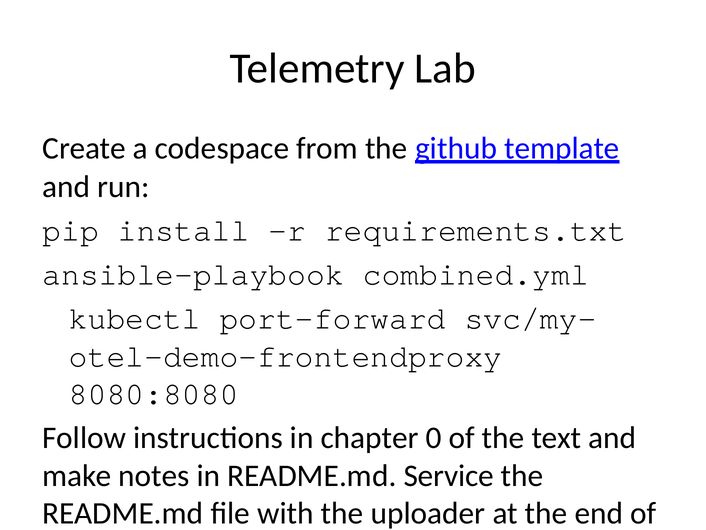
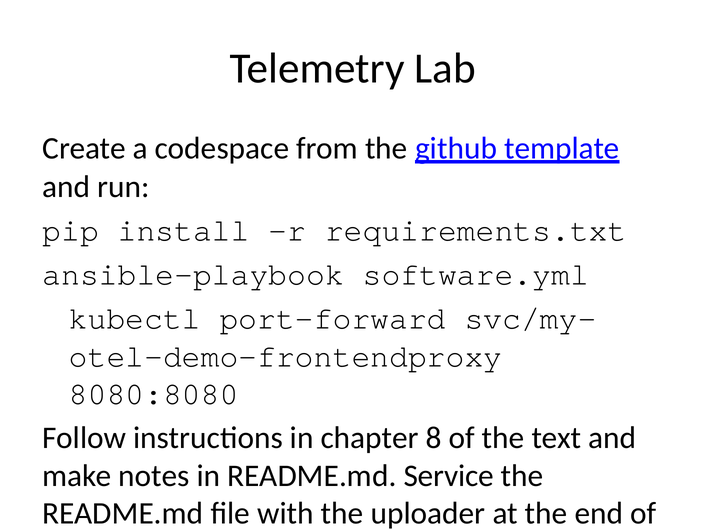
combined.yml: combined.yml -> software.yml
0: 0 -> 8
